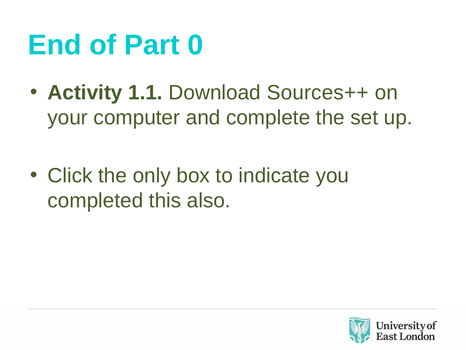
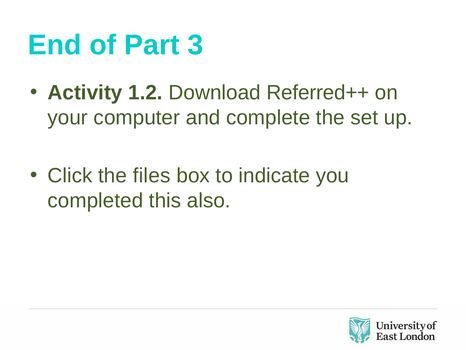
0: 0 -> 3
1.1: 1.1 -> 1.2
Sources++: Sources++ -> Referred++
only: only -> files
